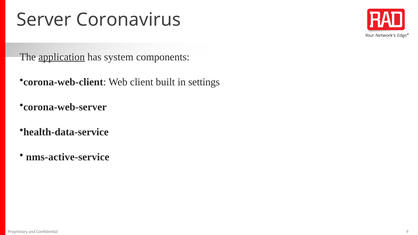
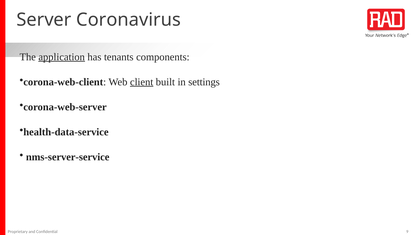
system: system -> tenants
client underline: none -> present
nms-active-service: nms-active-service -> nms-server-service
